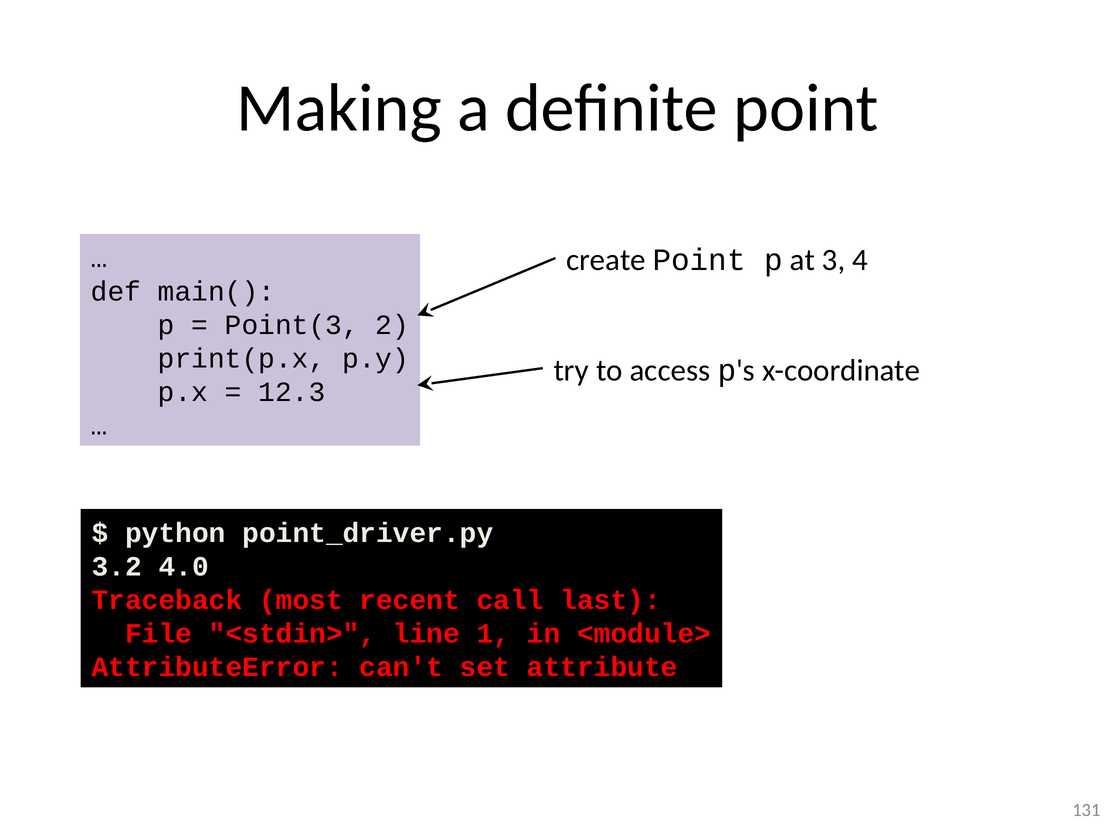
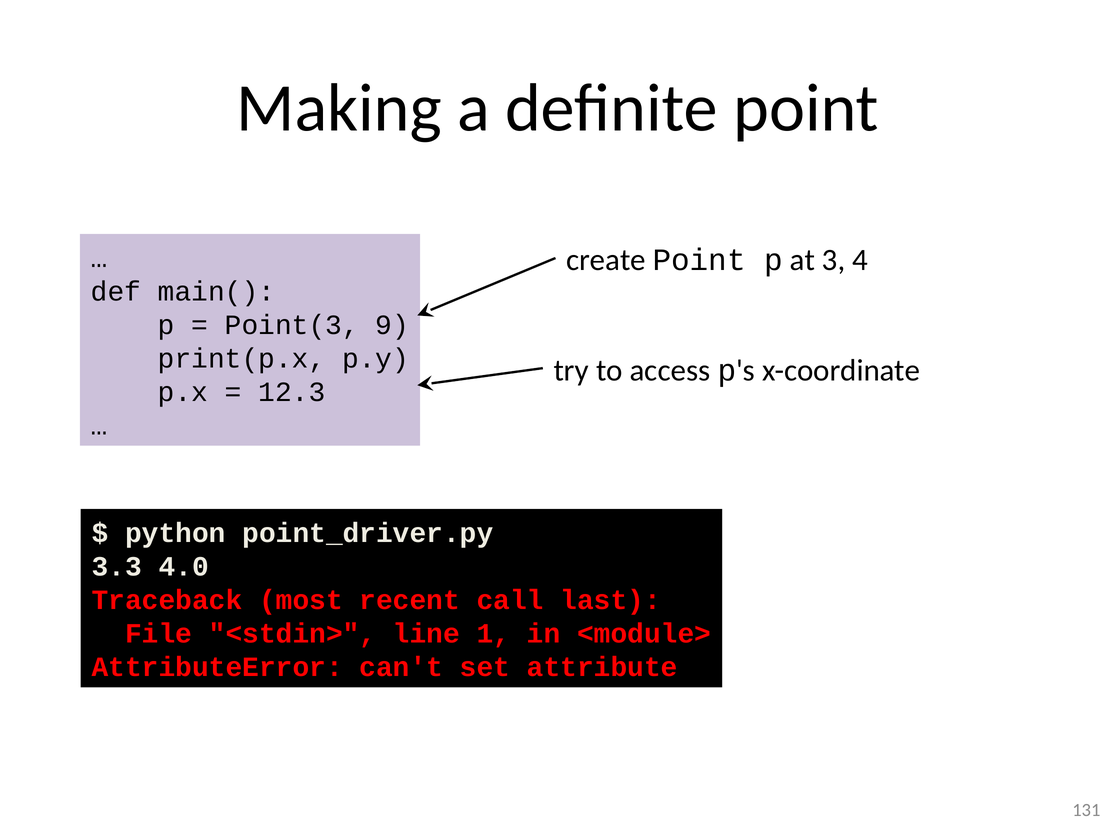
2: 2 -> 9
3.2: 3.2 -> 3.3
